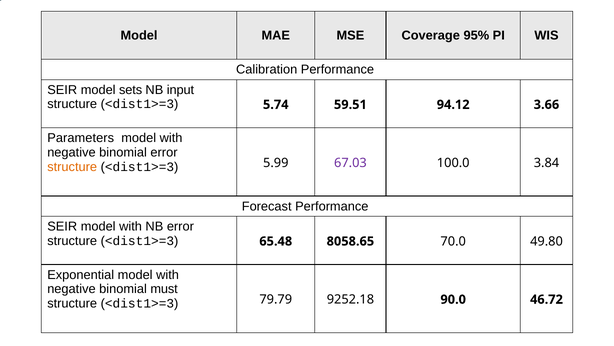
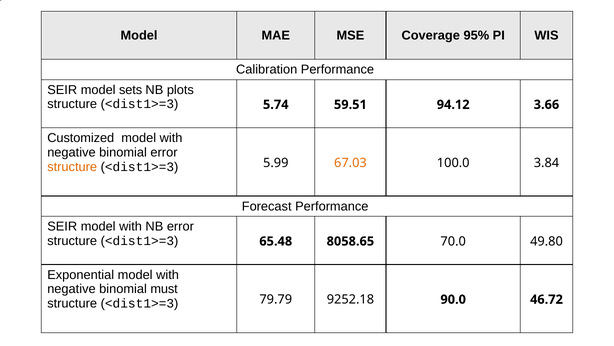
input: input -> plots
Parameters: Parameters -> Customized
67.03 colour: purple -> orange
